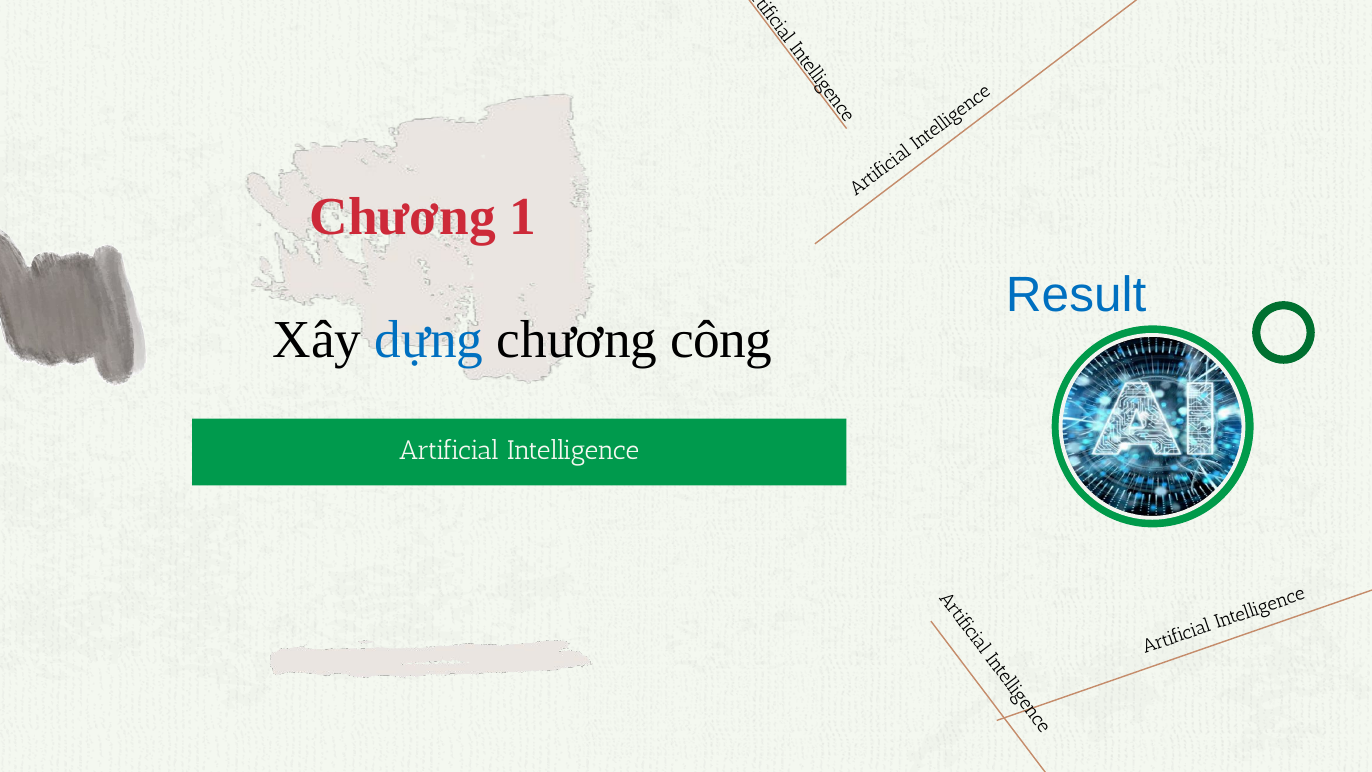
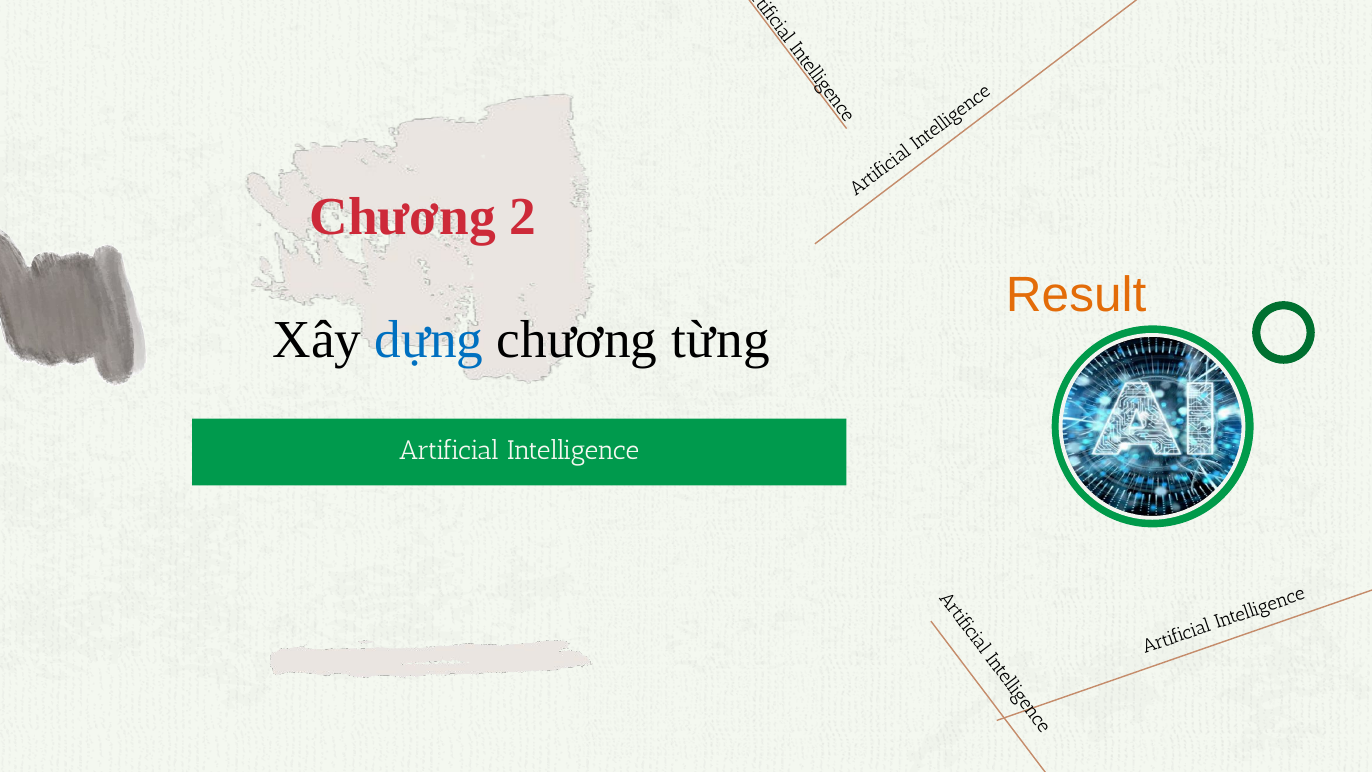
1: 1 -> 2
Result colour: blue -> orange
công: công -> từng
